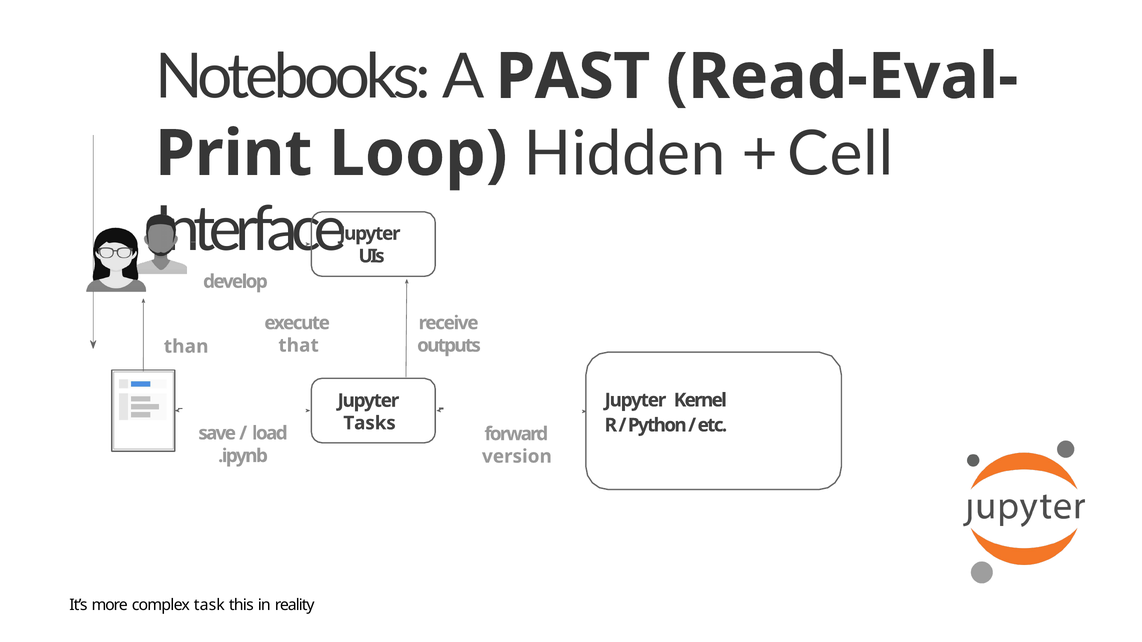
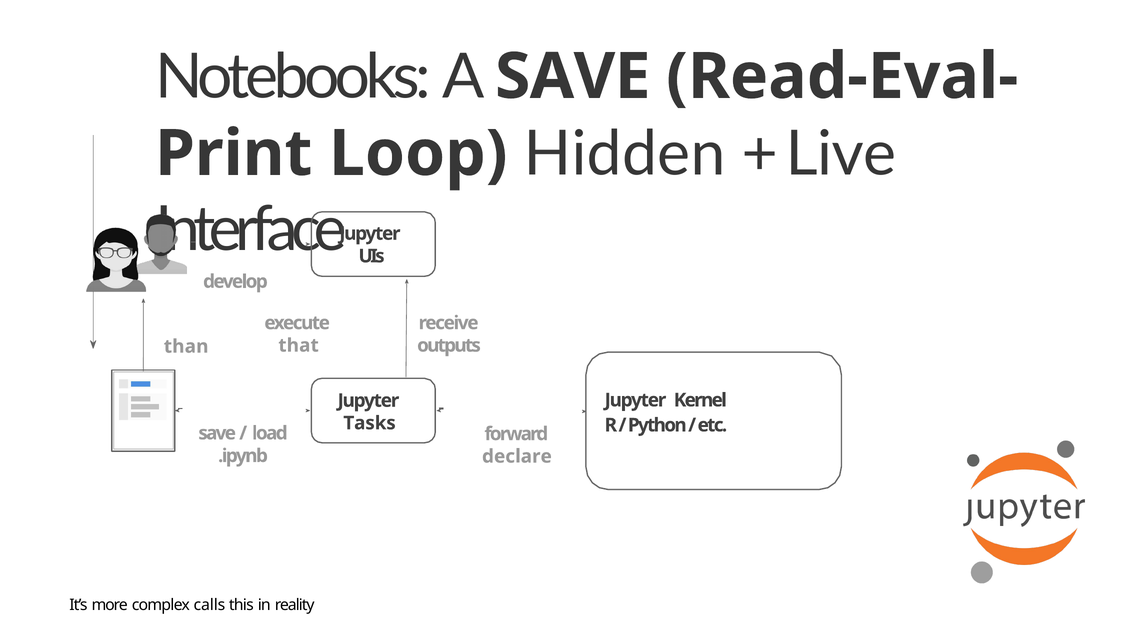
A PAST: PAST -> SAVE
Cell: Cell -> Live
version: version -> declare
task: task -> calls
